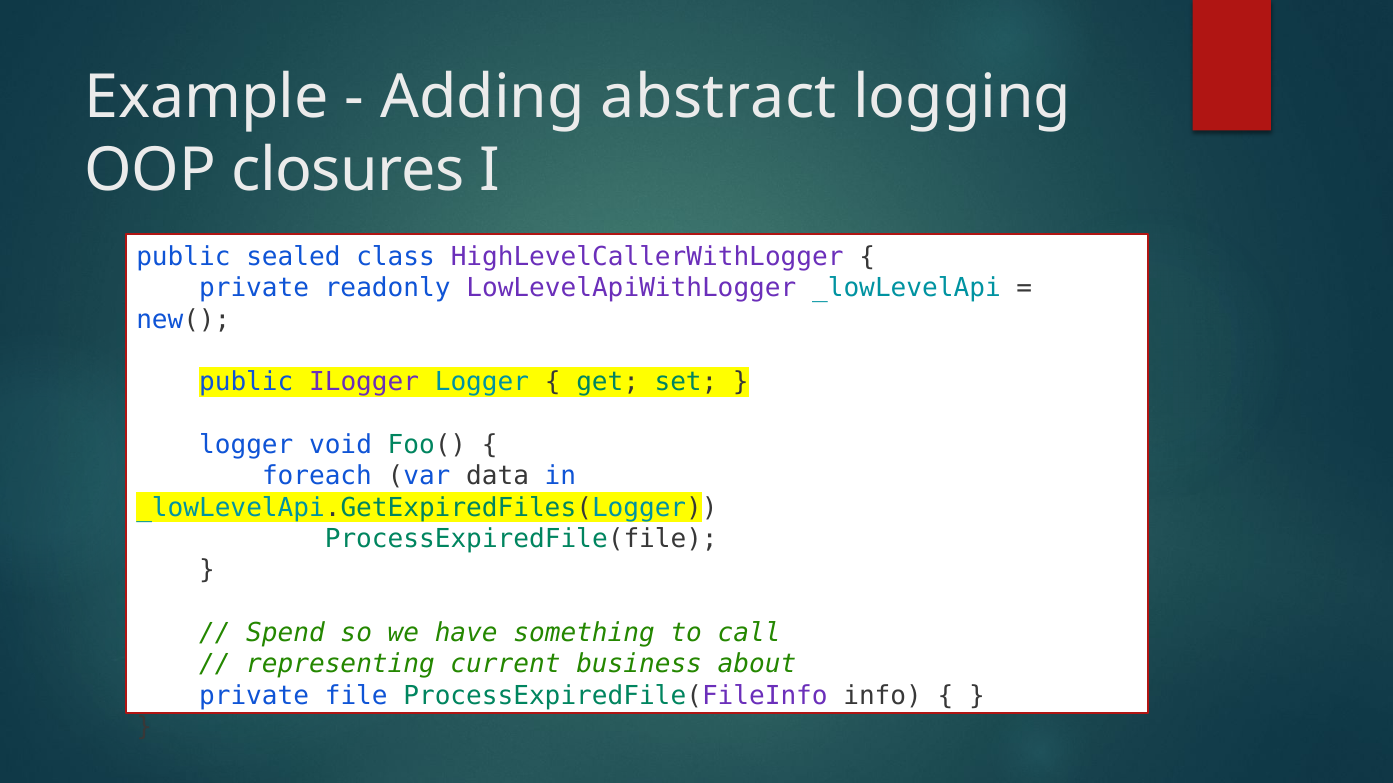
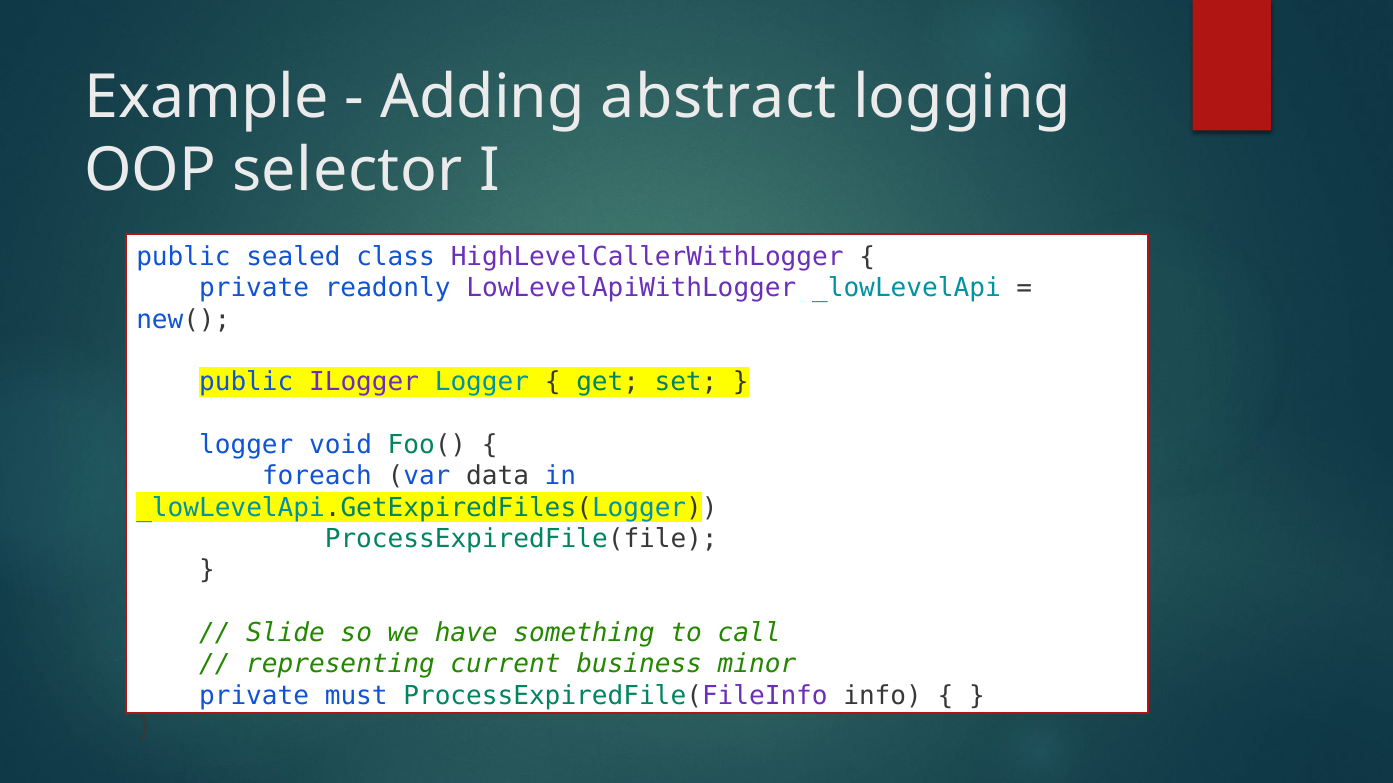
closures: closures -> selector
Spend: Spend -> Slide
about: about -> minor
file: file -> must
